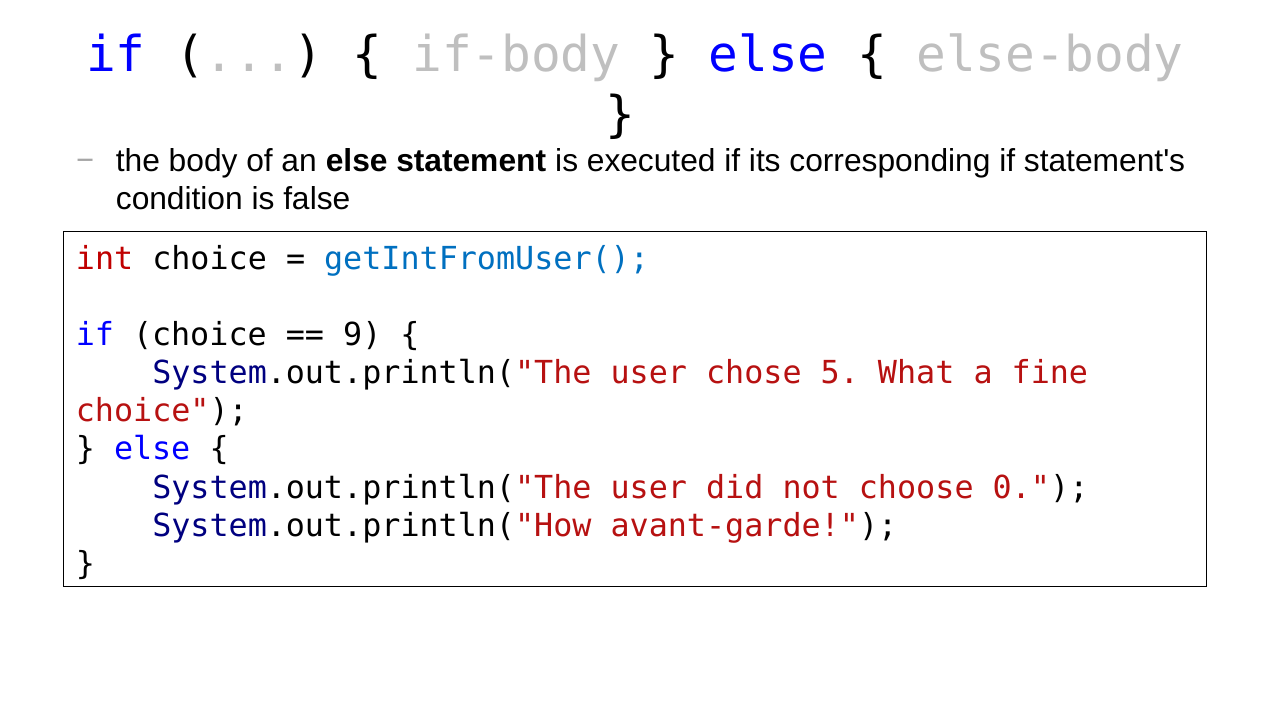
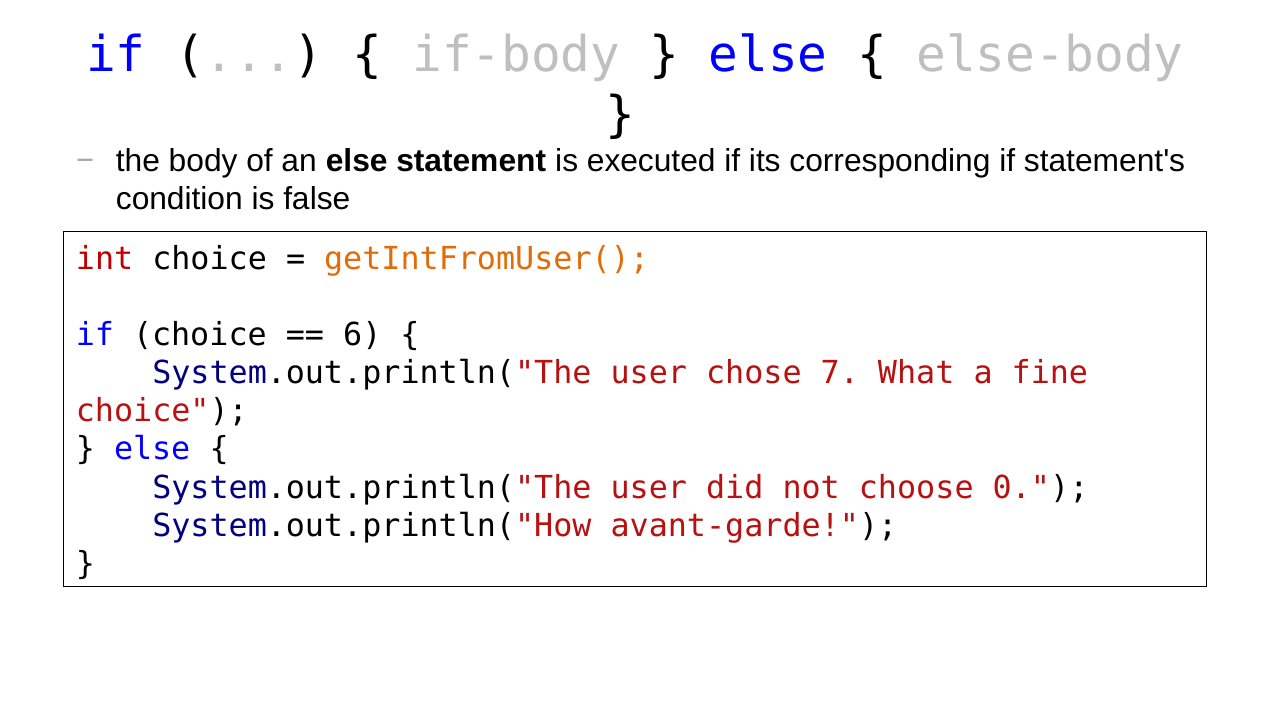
getIntFromUser( colour: blue -> orange
9: 9 -> 6
5: 5 -> 7
